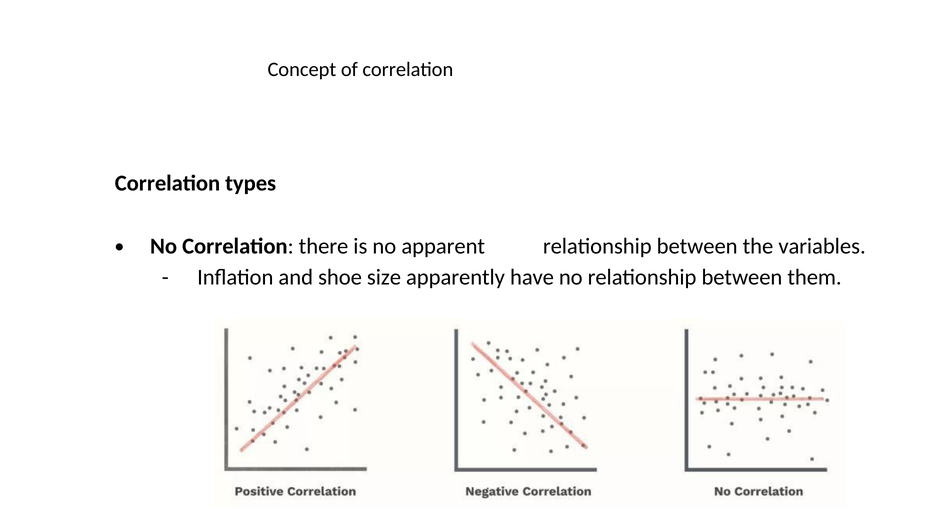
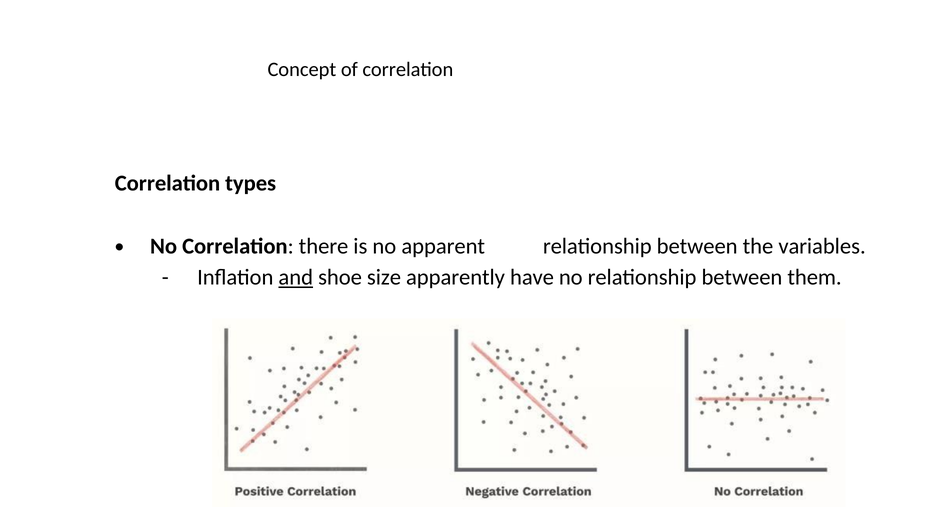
and underline: none -> present
